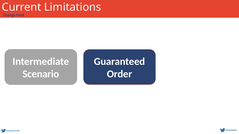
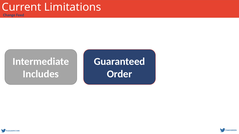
Scenario: Scenario -> Includes
